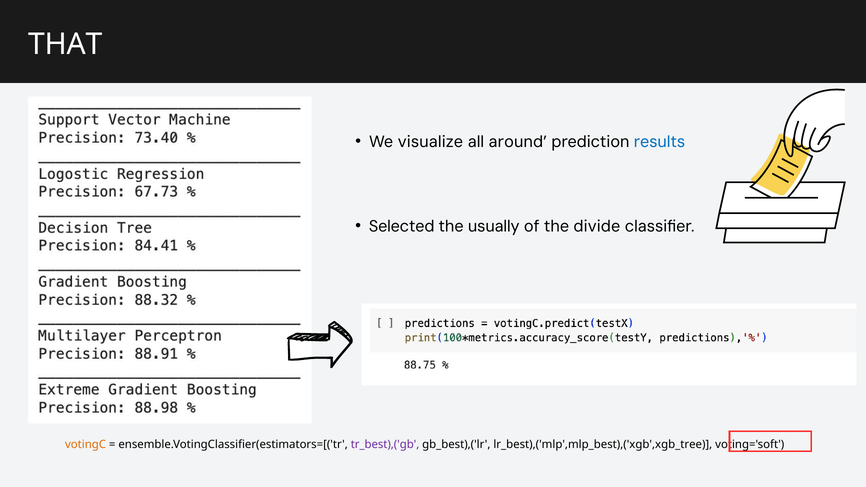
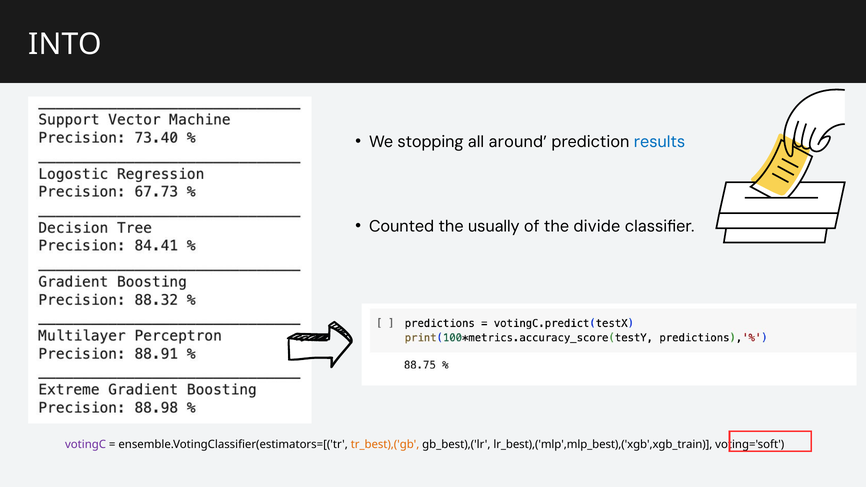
THAT: THAT -> INTO
visualize: visualize -> stopping
Selected: Selected -> Counted
votingC colour: orange -> purple
tr_best),('gb colour: purple -> orange
lr_best),('mlp',mlp_best),('xgb',xgb_tree: lr_best),('mlp',mlp_best),('xgb',xgb_tree -> lr_best),('mlp',mlp_best),('xgb',xgb_train
